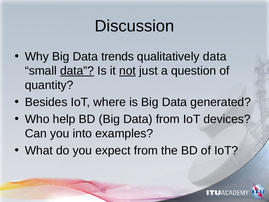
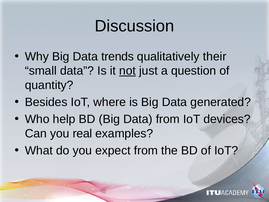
qualitatively data: data -> their
data at (77, 71) underline: present -> none
into: into -> real
